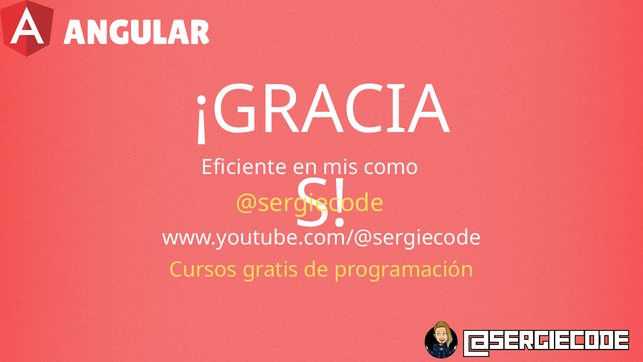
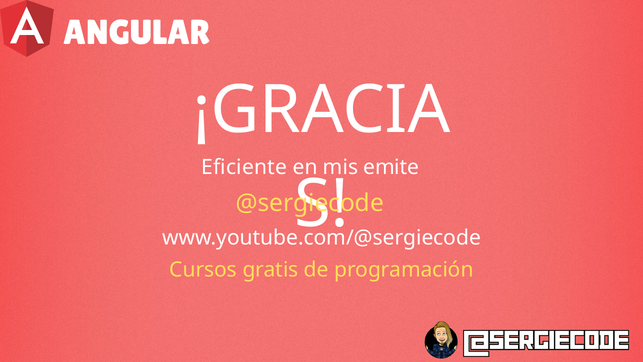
como: como -> emite
